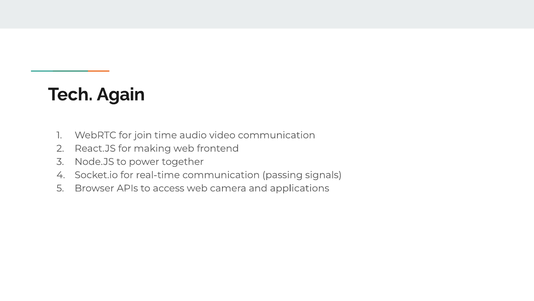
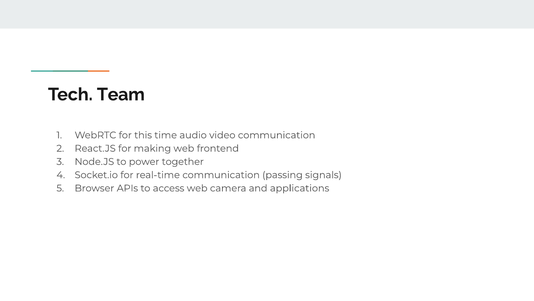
Again: Again -> Team
join: join -> this
